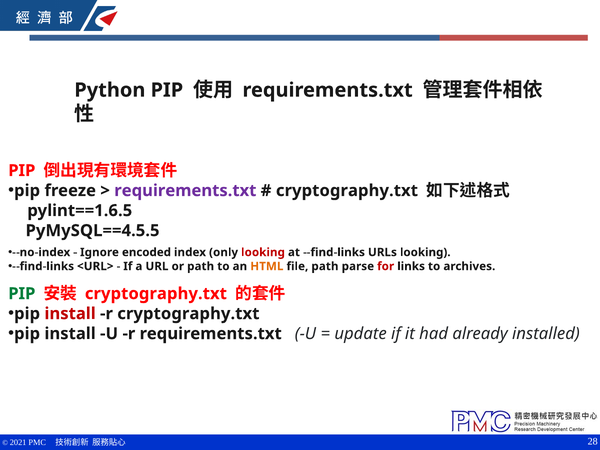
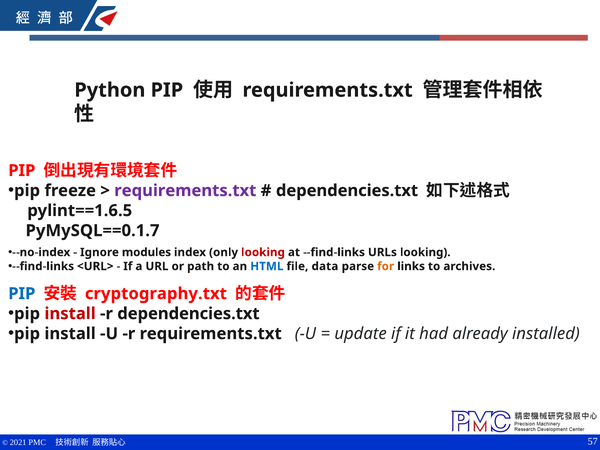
cryptography.txt at (347, 191): cryptography.txt -> dependencies.txt
PyMySQL==4.5.5: PyMySQL==4.5.5 -> PyMySQL==0.1.7
encoded: encoded -> modules
HTML colour: orange -> blue
file path: path -> data
for colour: red -> orange
PIP at (22, 294) colour: green -> blue
r cryptography.txt: cryptography.txt -> dependencies.txt
28: 28 -> 57
